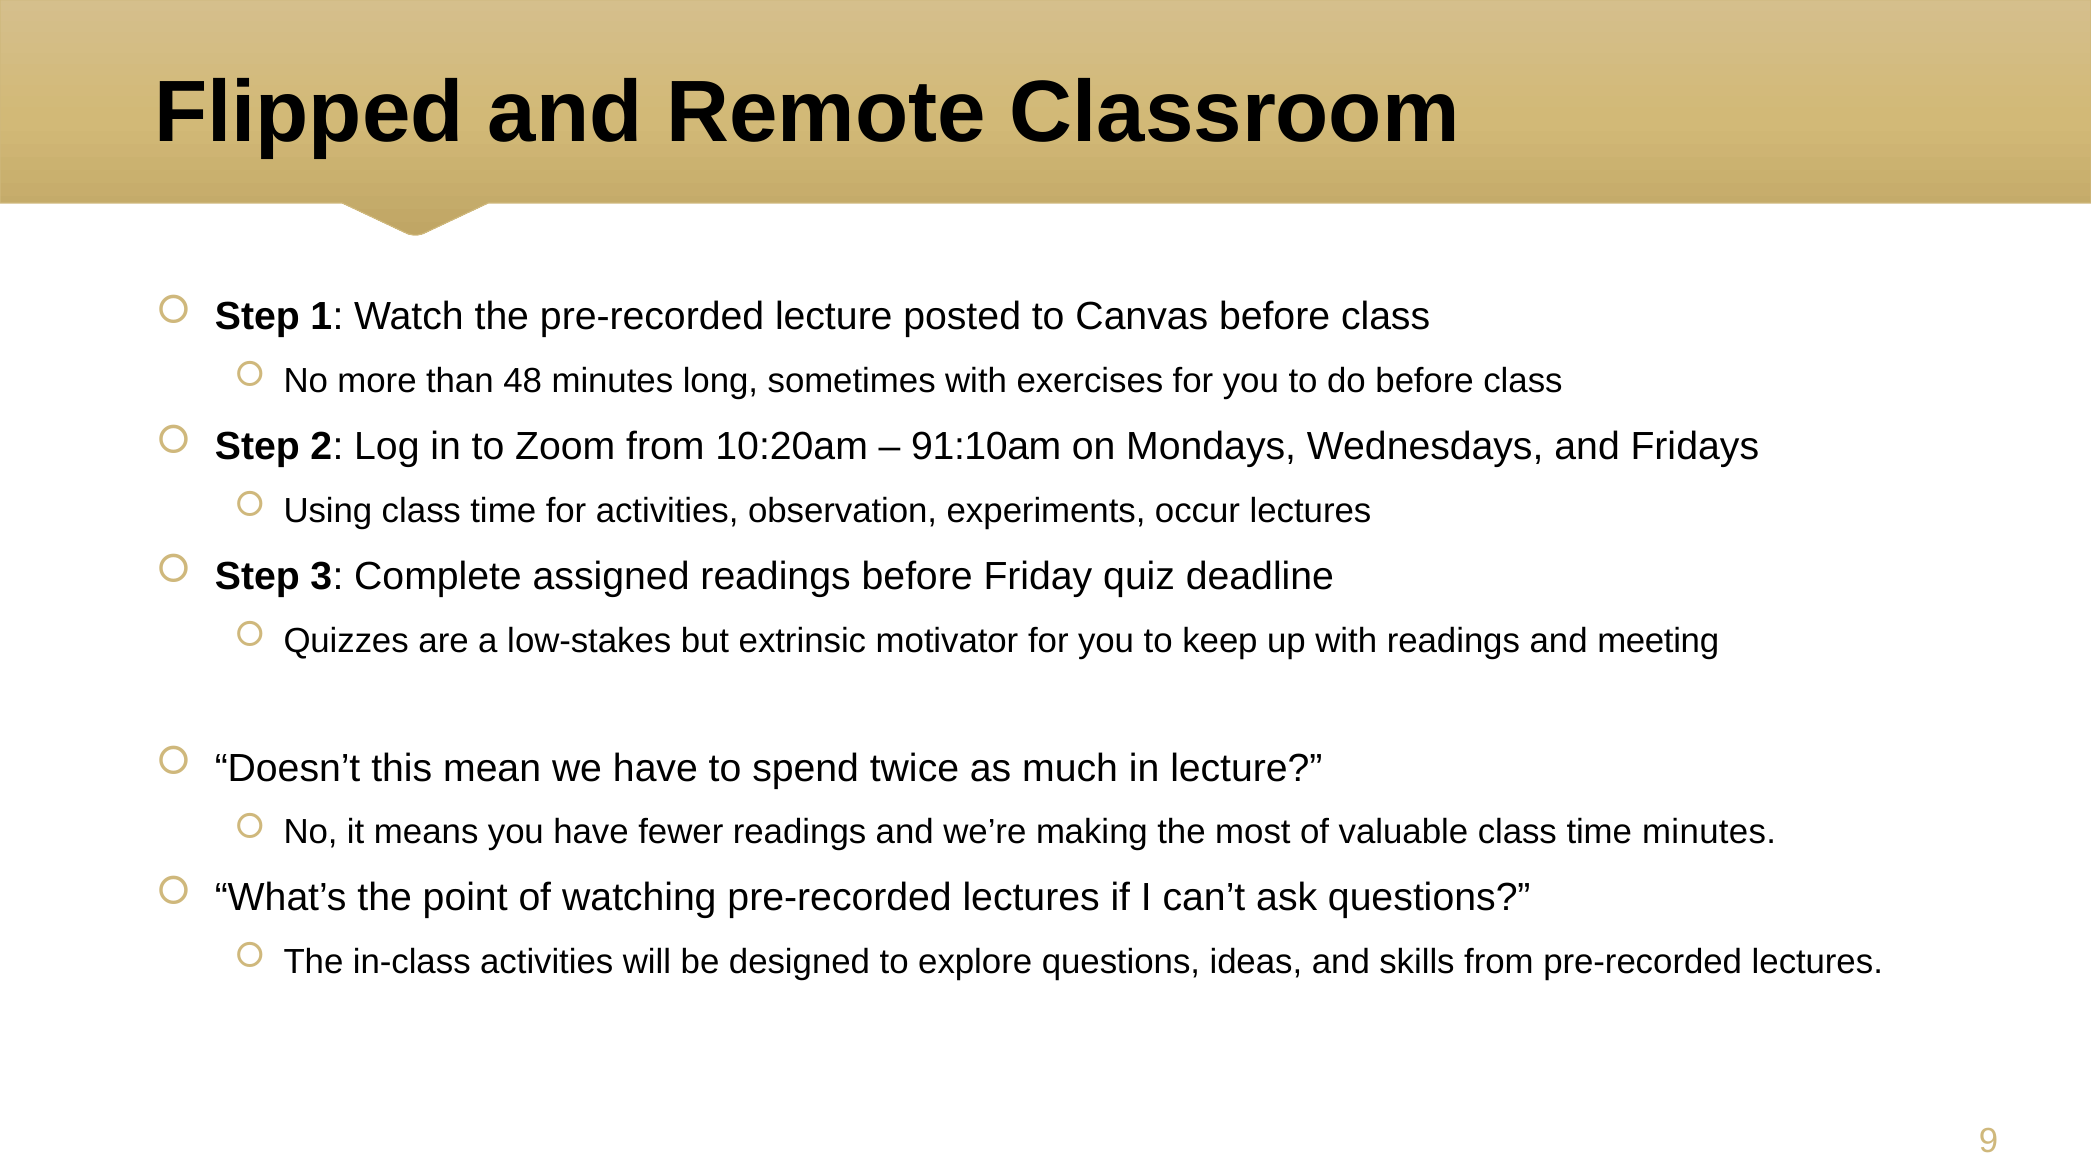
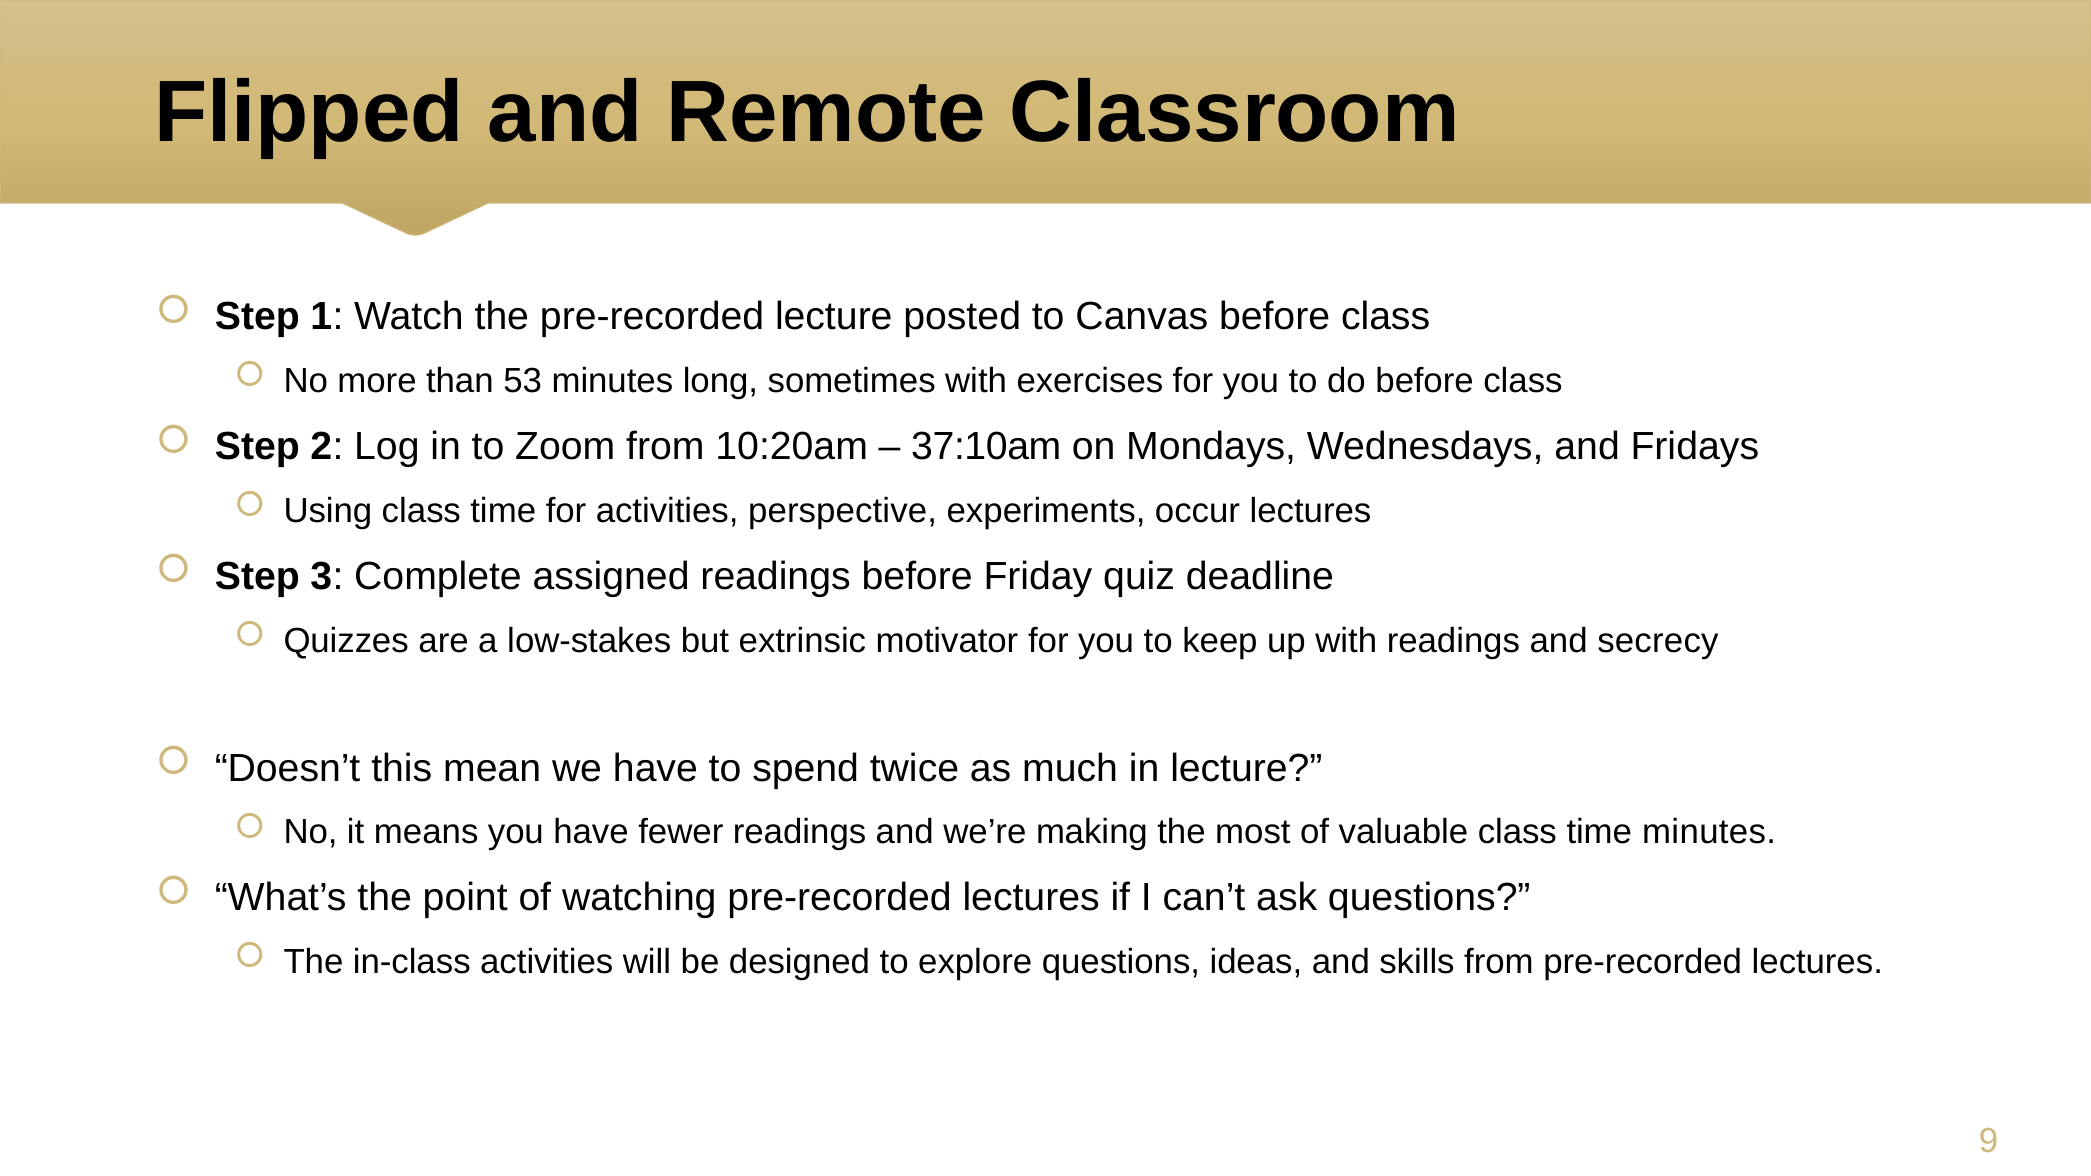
48: 48 -> 53
91:10am: 91:10am -> 37:10am
observation: observation -> perspective
meeting: meeting -> secrecy
